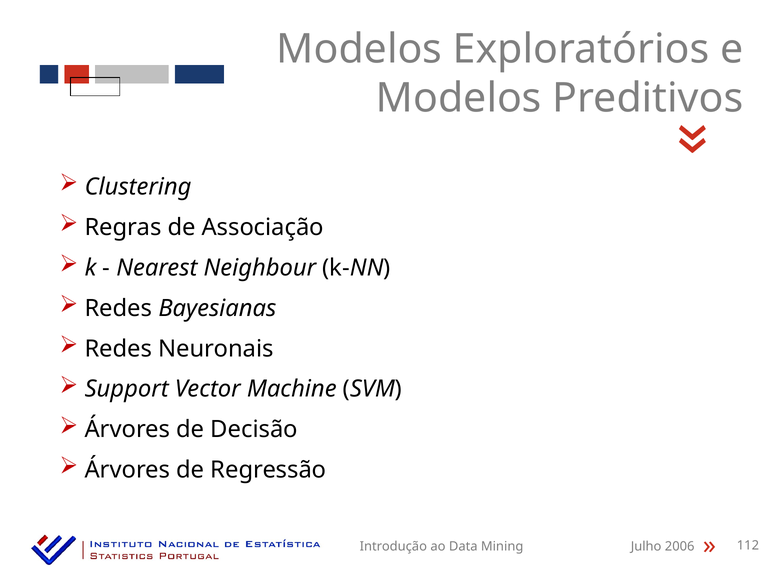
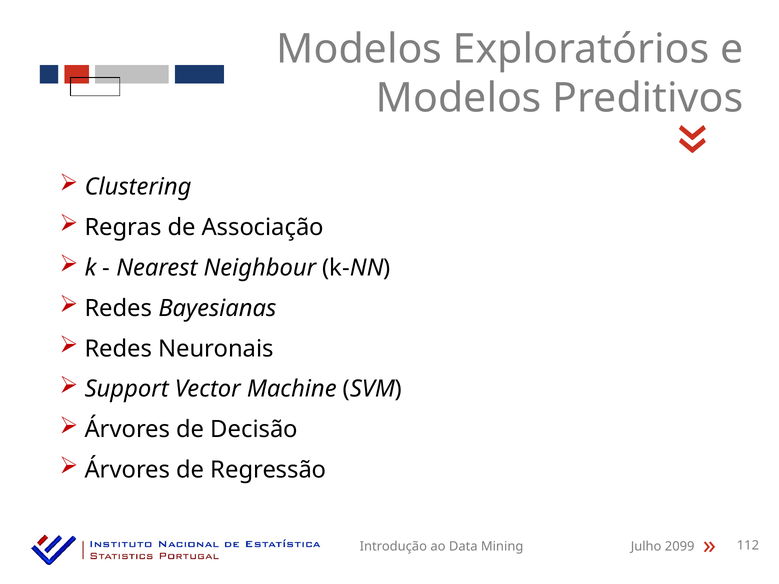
2006: 2006 -> 2099
